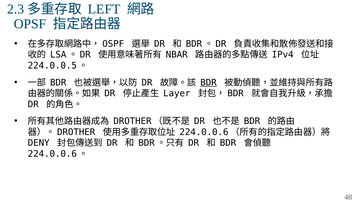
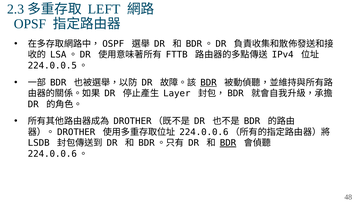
NBAR: NBAR -> FTTB
DENY: DENY -> LSDB
BDR at (228, 143) underline: none -> present
